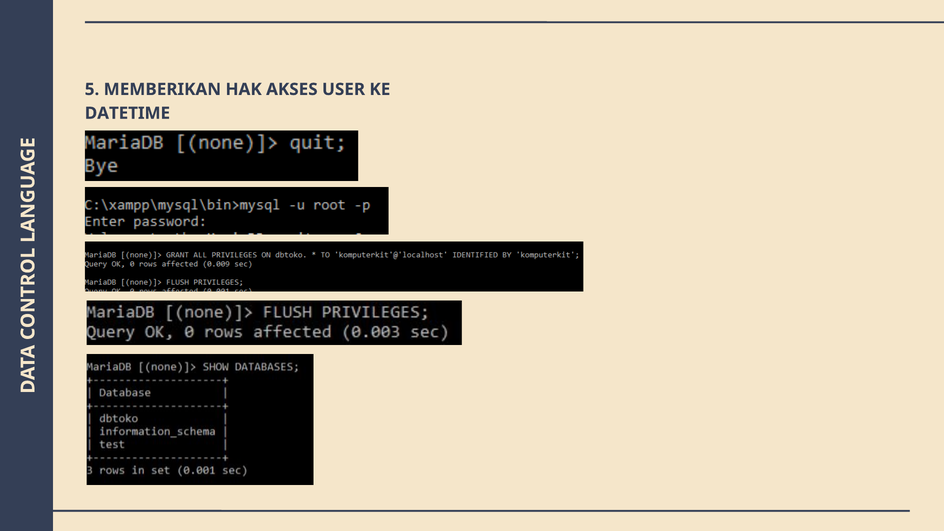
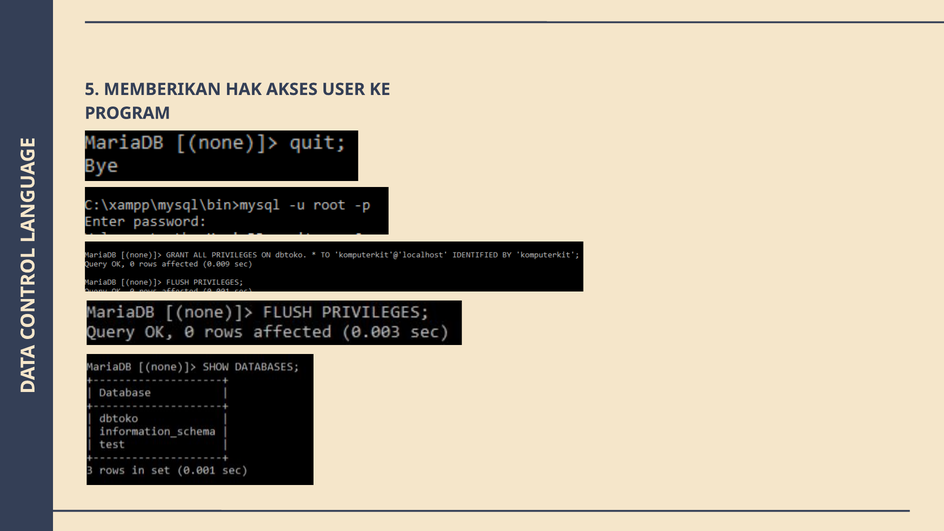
DATETIME: DATETIME -> PROGRAM
